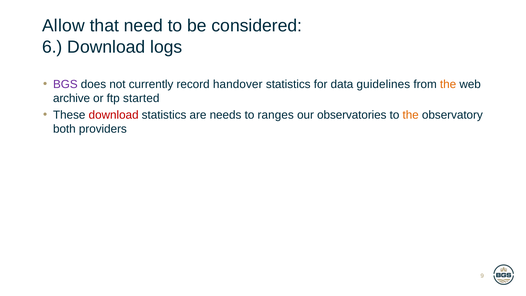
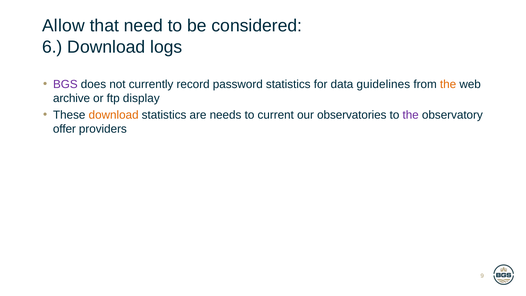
handover: handover -> password
started: started -> display
download at (114, 115) colour: red -> orange
ranges: ranges -> current
the at (411, 115) colour: orange -> purple
both: both -> offer
